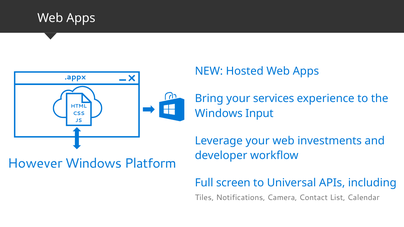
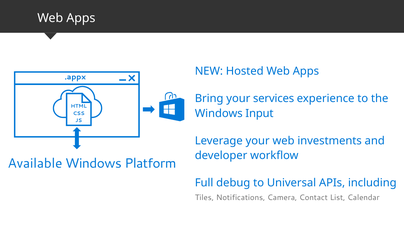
However: However -> Available
screen: screen -> debug
